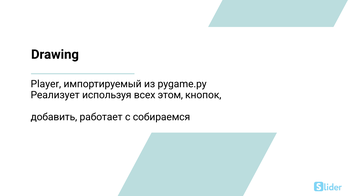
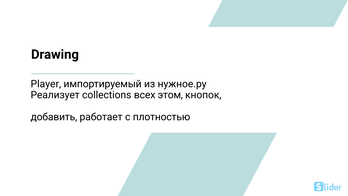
pygame.py: pygame.py -> нужное.py
используя: используя -> collections
собираемся: собираемся -> плотностью
